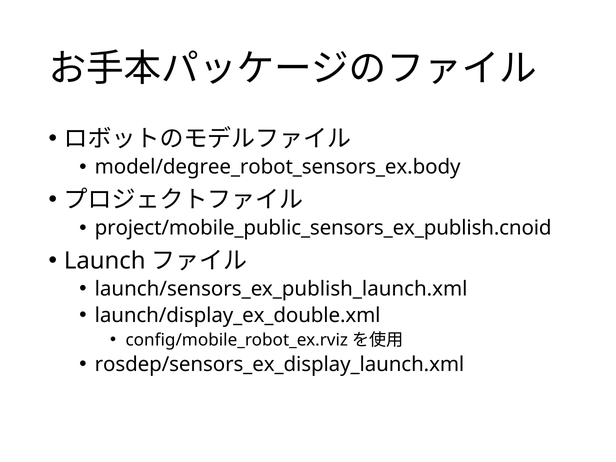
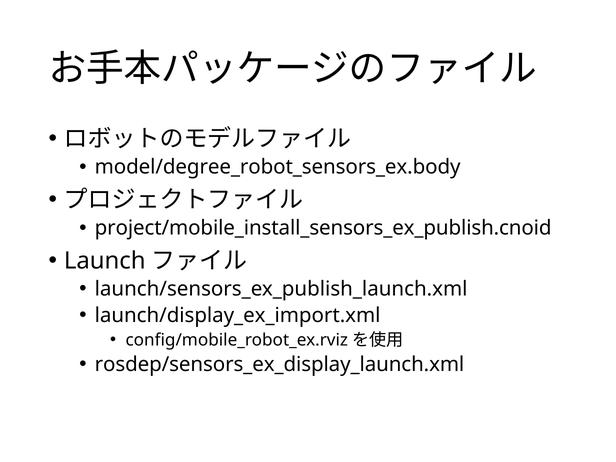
project/mobile_public_sensors_ex_publish.cnoid: project/mobile_public_sensors_ex_publish.cnoid -> project/mobile_install_sensors_ex_publish.cnoid
launch/display_ex_double.xml: launch/display_ex_double.xml -> launch/display_ex_import.xml
